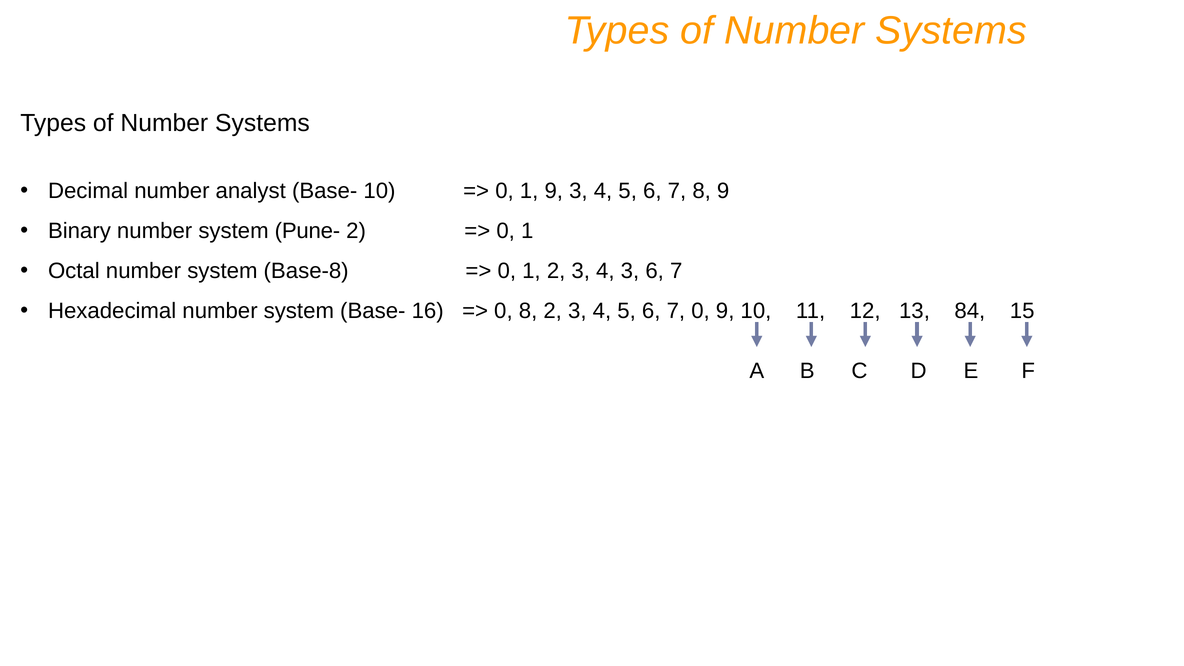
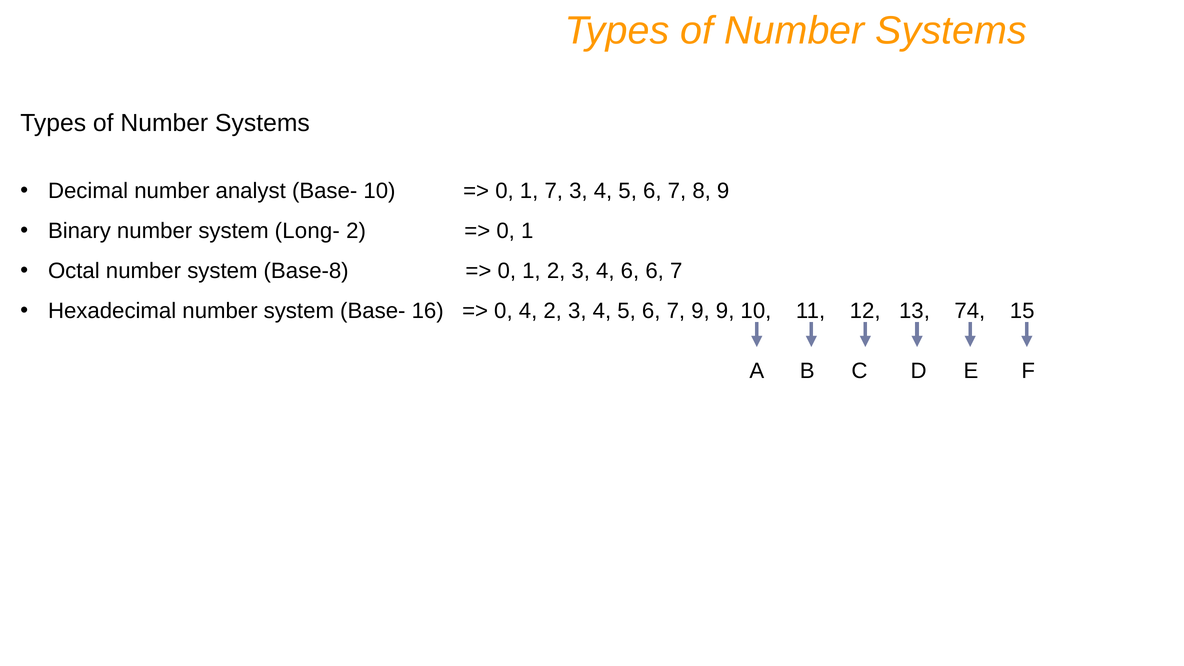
1 9: 9 -> 7
Pune-: Pune- -> Long-
4 3: 3 -> 6
0 8: 8 -> 4
7 0: 0 -> 9
84: 84 -> 74
